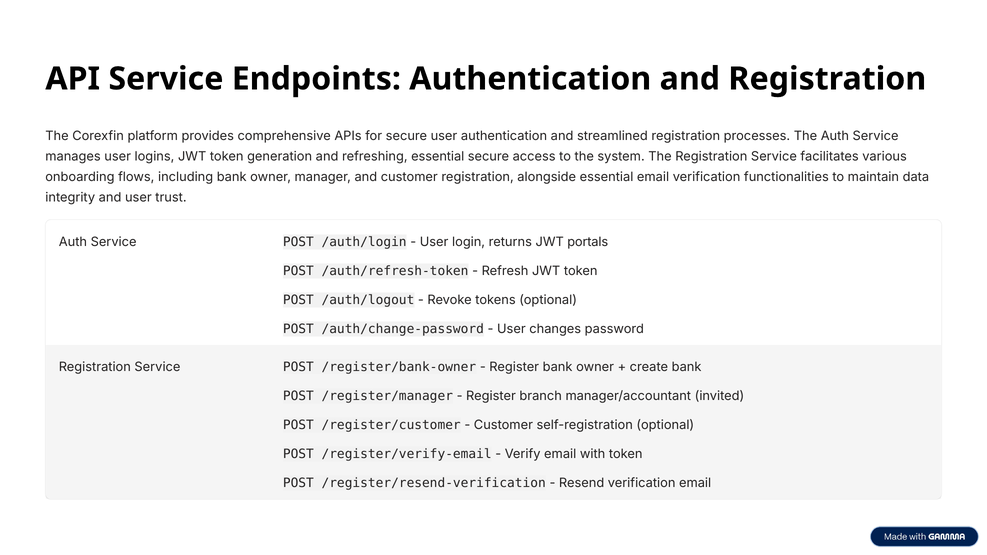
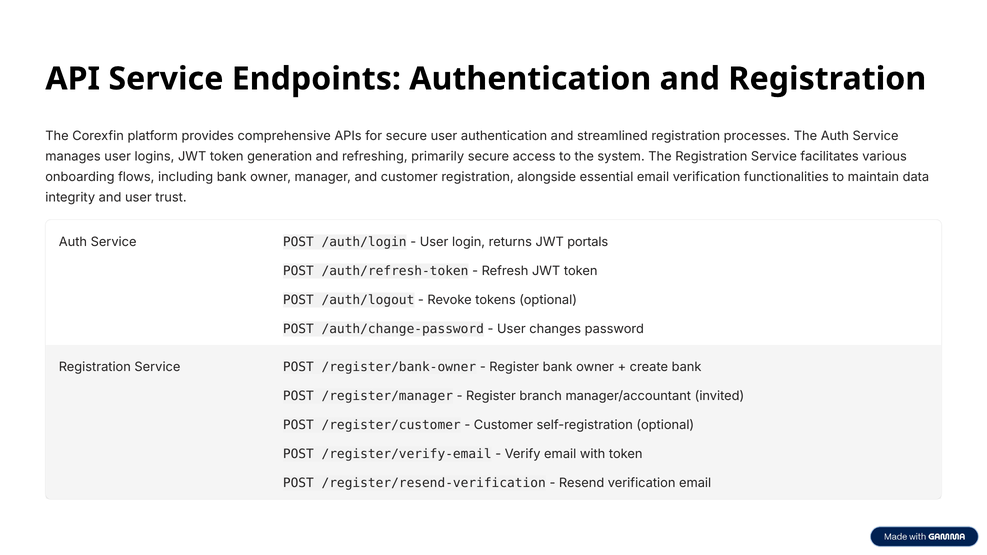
refreshing essential: essential -> primarily
